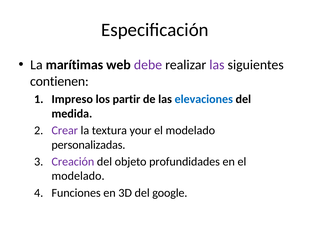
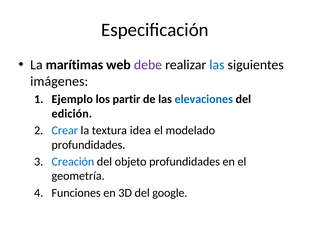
las at (217, 65) colour: purple -> blue
contienen: contienen -> imágenes
Impreso: Impreso -> Ejemplo
medida: medida -> edición
Crear colour: purple -> blue
your: your -> idea
personalizadas at (88, 145): personalizadas -> profundidades
Creación colour: purple -> blue
modelado at (78, 176): modelado -> geometría
